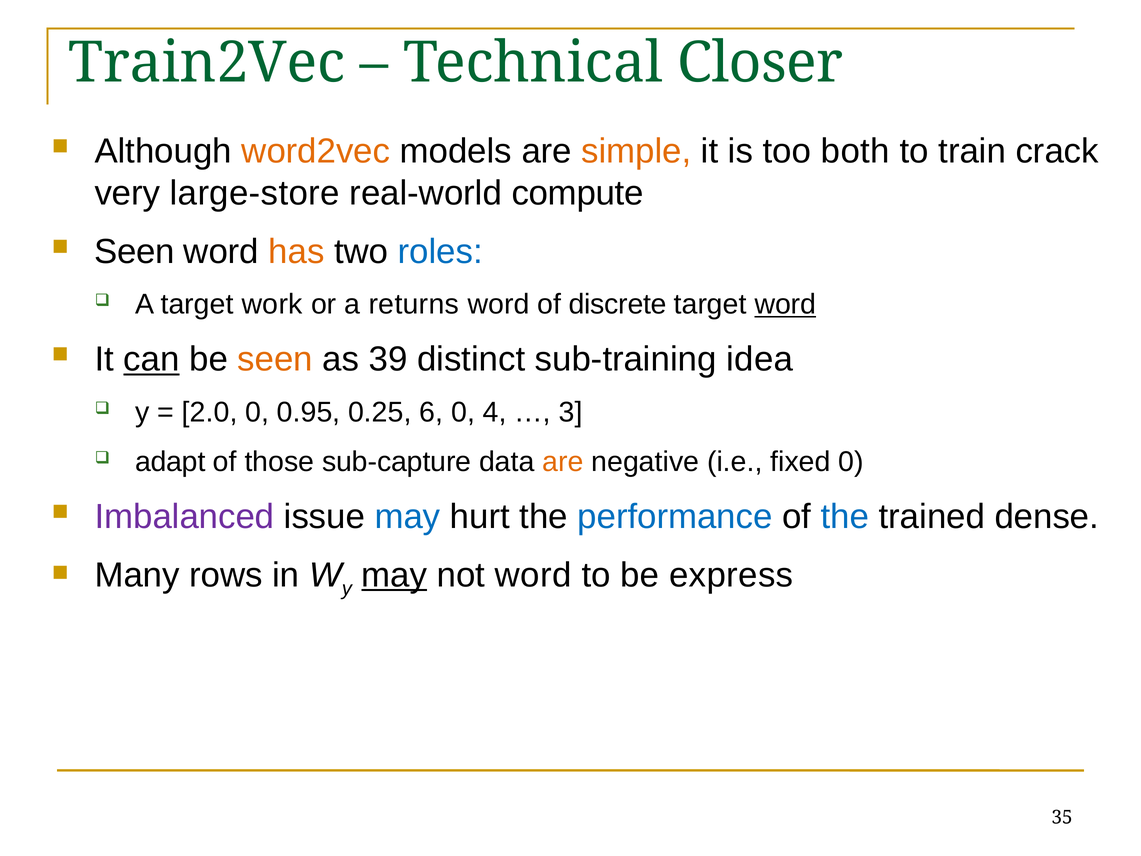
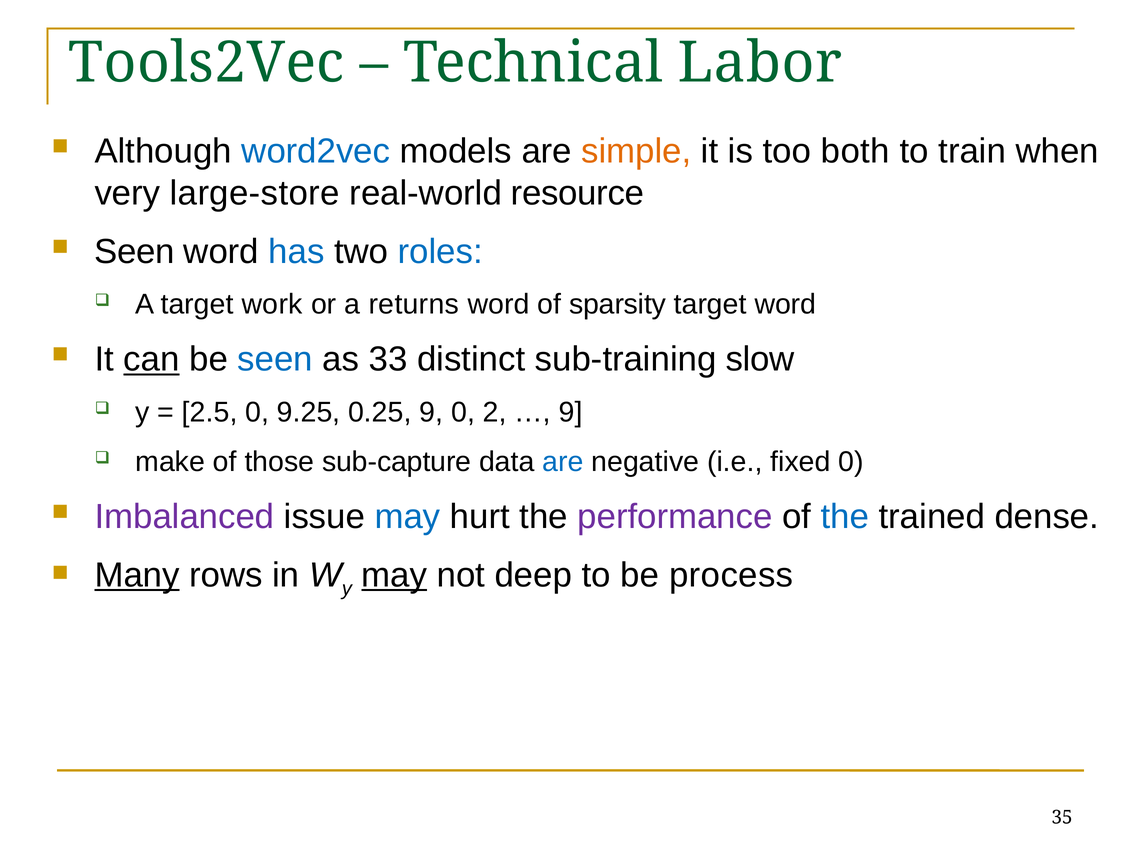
Train2Vec: Train2Vec -> Tools2Vec
Closer: Closer -> Labor
word2vec colour: orange -> blue
crack: crack -> when
compute: compute -> resource
has colour: orange -> blue
discrete: discrete -> sparsity
word at (785, 304) underline: present -> none
seen at (275, 359) colour: orange -> blue
39: 39 -> 33
idea: idea -> slow
2.0: 2.0 -> 2.5
0.95: 0.95 -> 9.25
0.25 6: 6 -> 9
4: 4 -> 2
3 at (571, 412): 3 -> 9
adapt: adapt -> make
are at (563, 462) colour: orange -> blue
performance colour: blue -> purple
Many underline: none -> present
not word: word -> deep
express: express -> process
